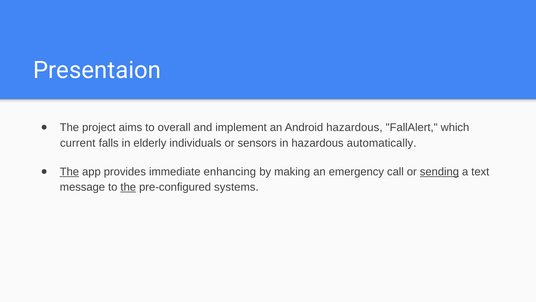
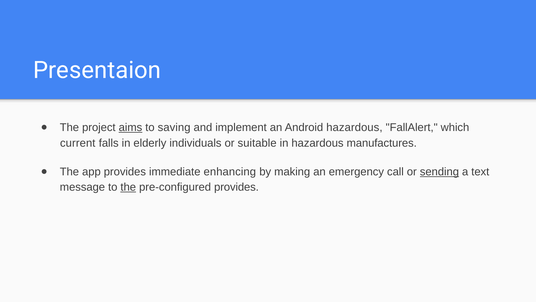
aims underline: none -> present
overall: overall -> saving
sensors: sensors -> suitable
automatically: automatically -> manufactures
The at (69, 172) underline: present -> none
pre-configured systems: systems -> provides
